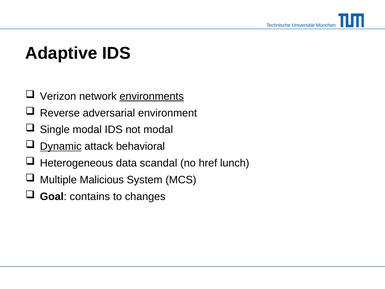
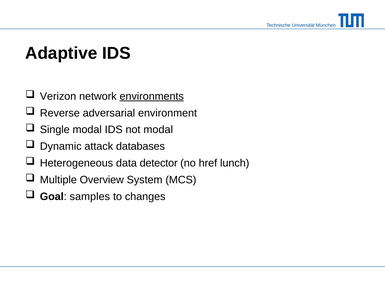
Dynamic underline: present -> none
behavioral: behavioral -> databases
scandal: scandal -> detector
Malicious: Malicious -> Overview
contains: contains -> samples
